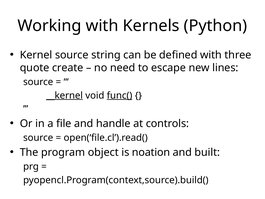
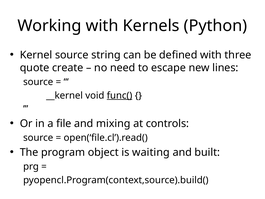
__kernel underline: present -> none
handle: handle -> mixing
noation: noation -> waiting
